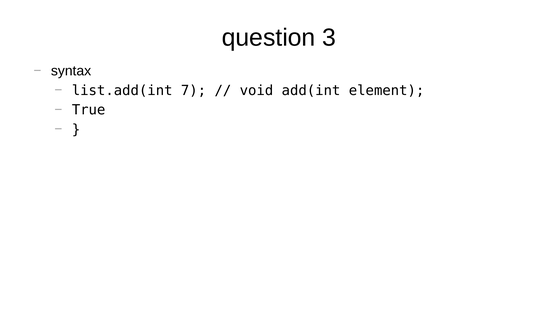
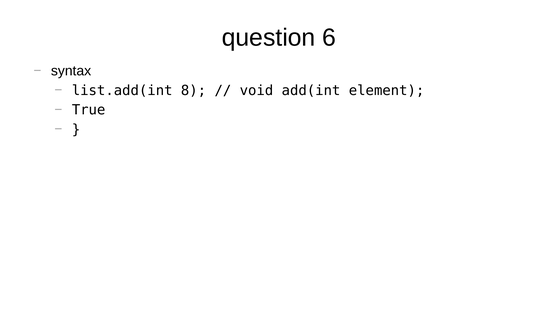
3: 3 -> 6
7: 7 -> 8
